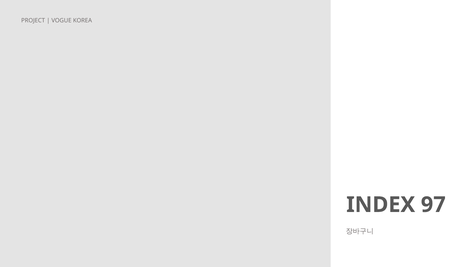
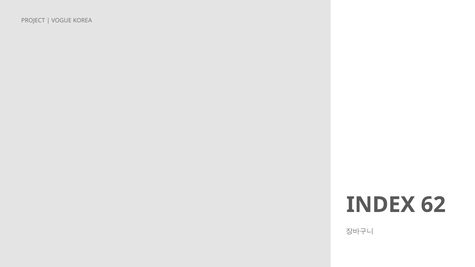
97: 97 -> 62
